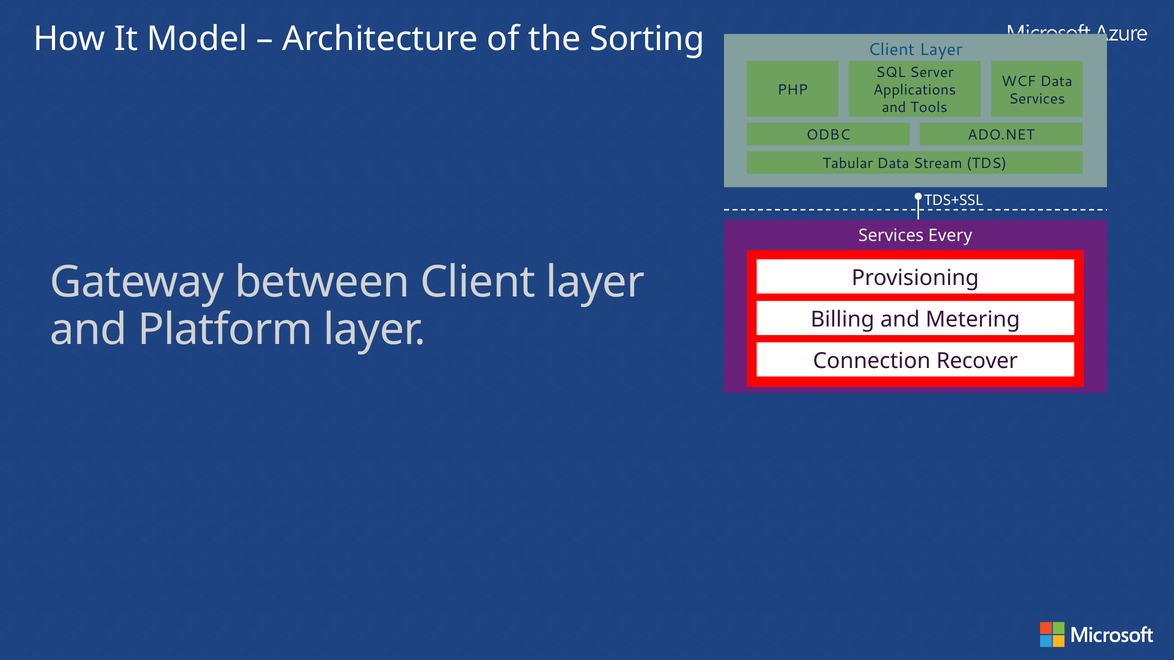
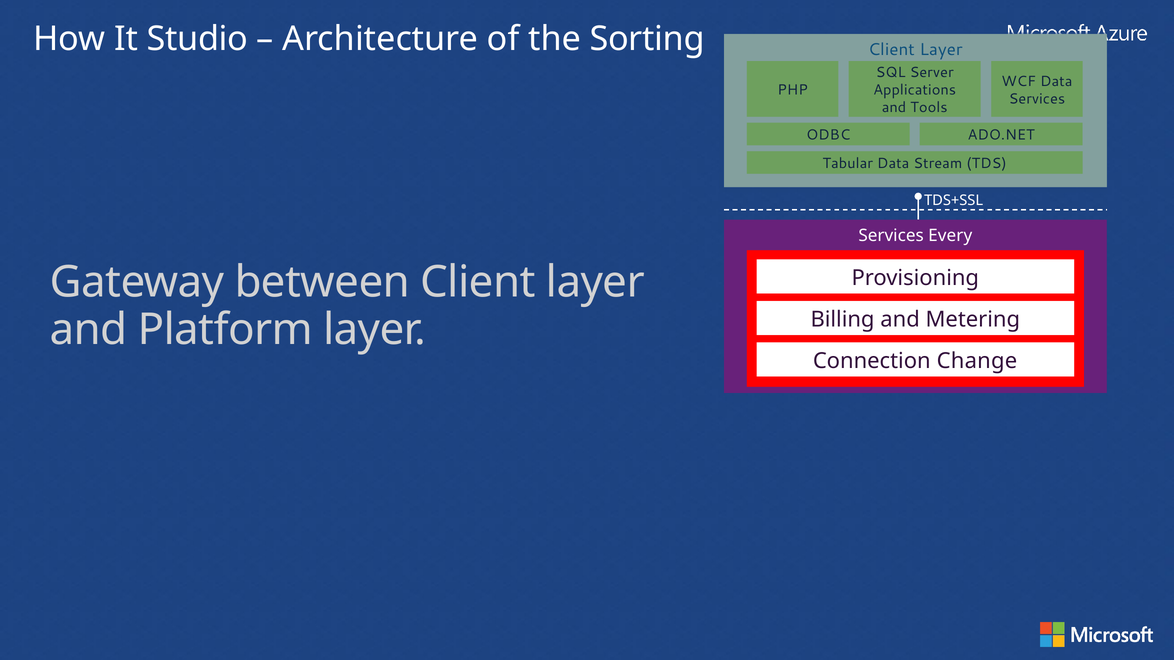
Model: Model -> Studio
Recover: Recover -> Change
